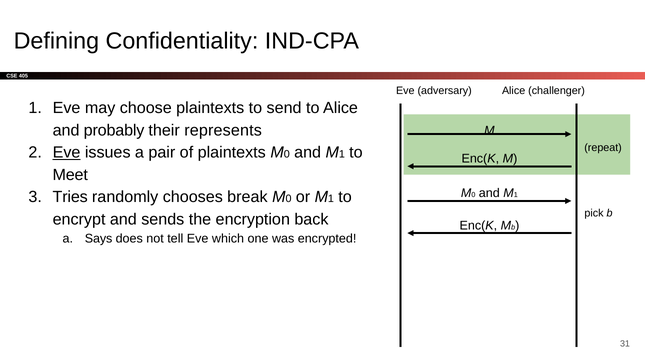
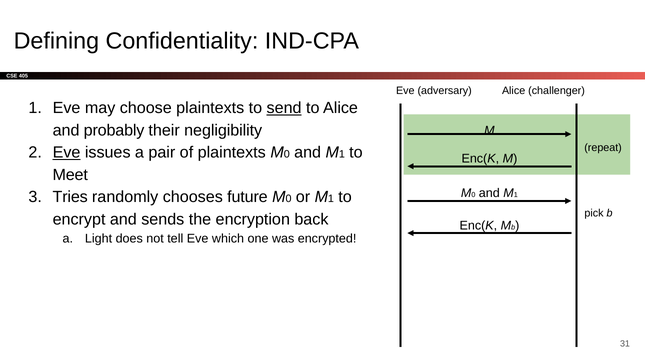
send underline: none -> present
represents: represents -> negligibility
break: break -> future
Says: Says -> Light
